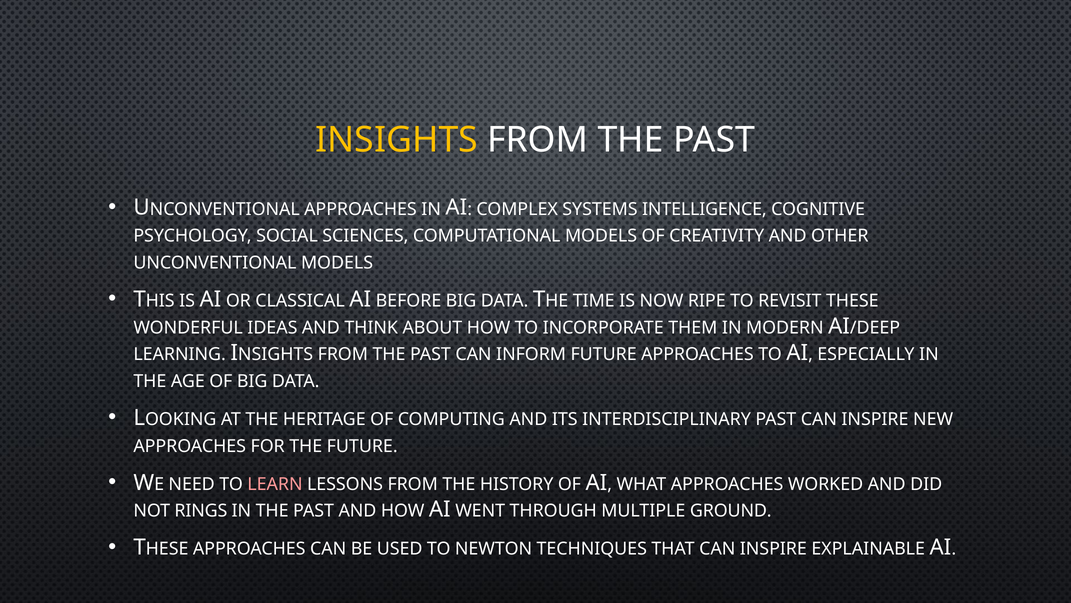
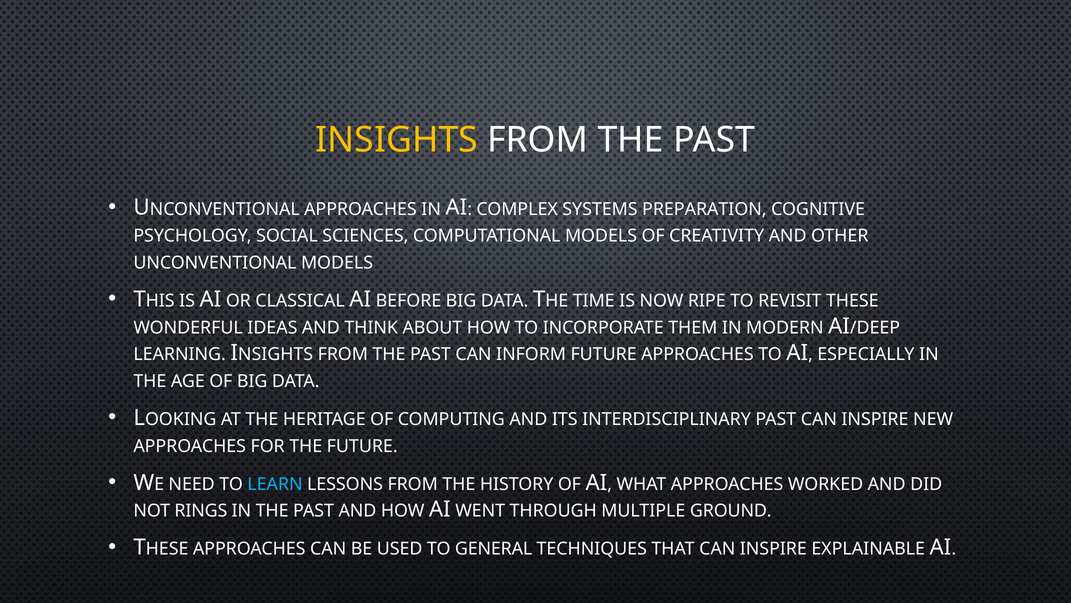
INTELLIGENCE: INTELLIGENCE -> PREPARATION
LEARN colour: pink -> light blue
NEWTON: NEWTON -> GENERAL
